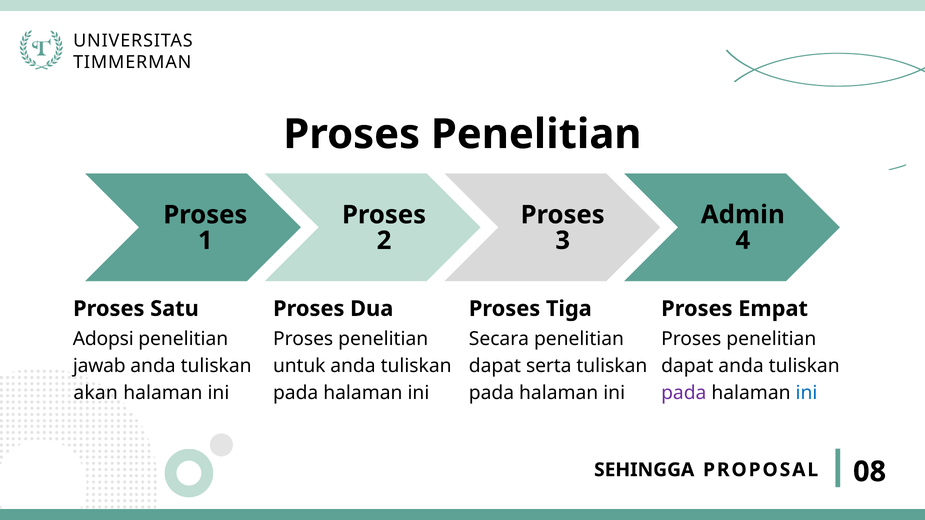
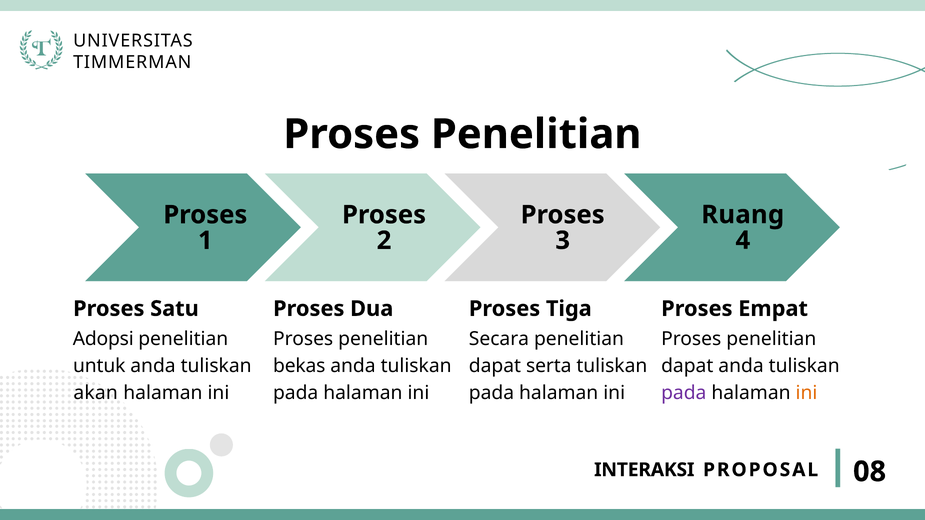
Admin: Admin -> Ruang
jawab: jawab -> untuk
untuk: untuk -> bekas
ini at (807, 393) colour: blue -> orange
SEHINGGA: SEHINGGA -> INTERAKSI
